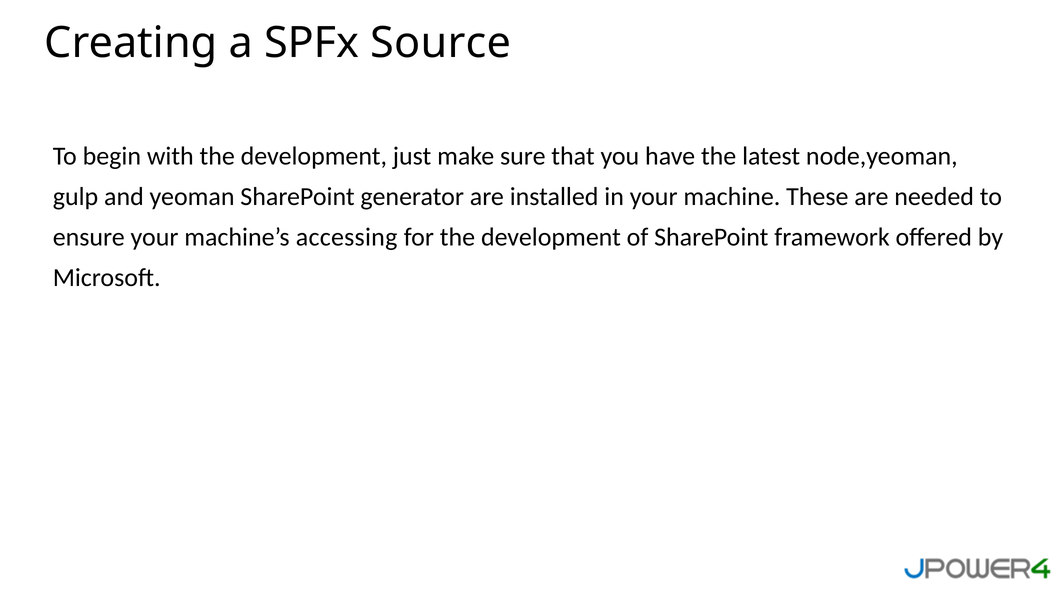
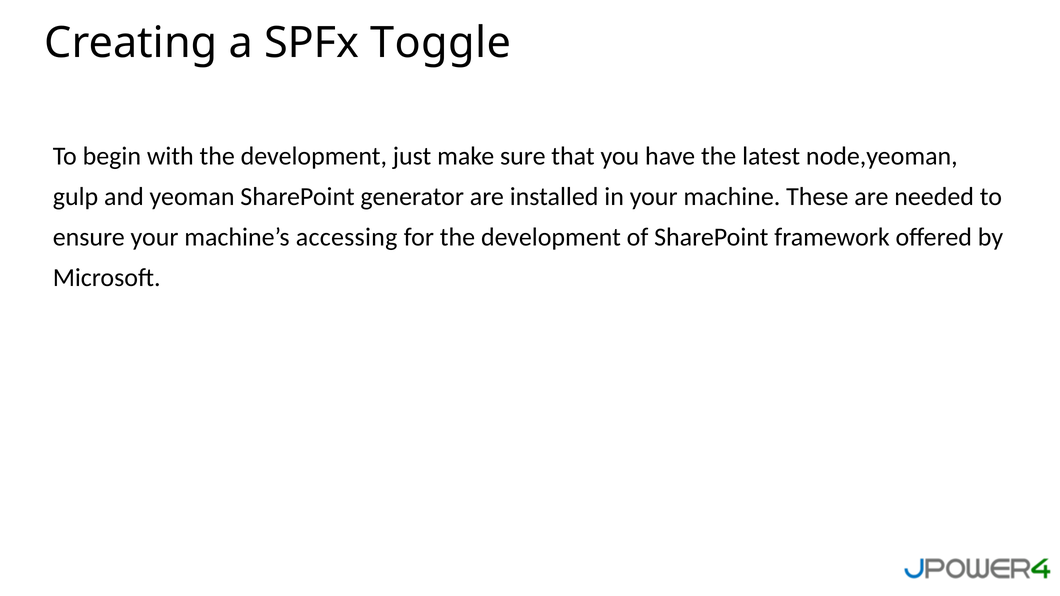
Source: Source -> Toggle
